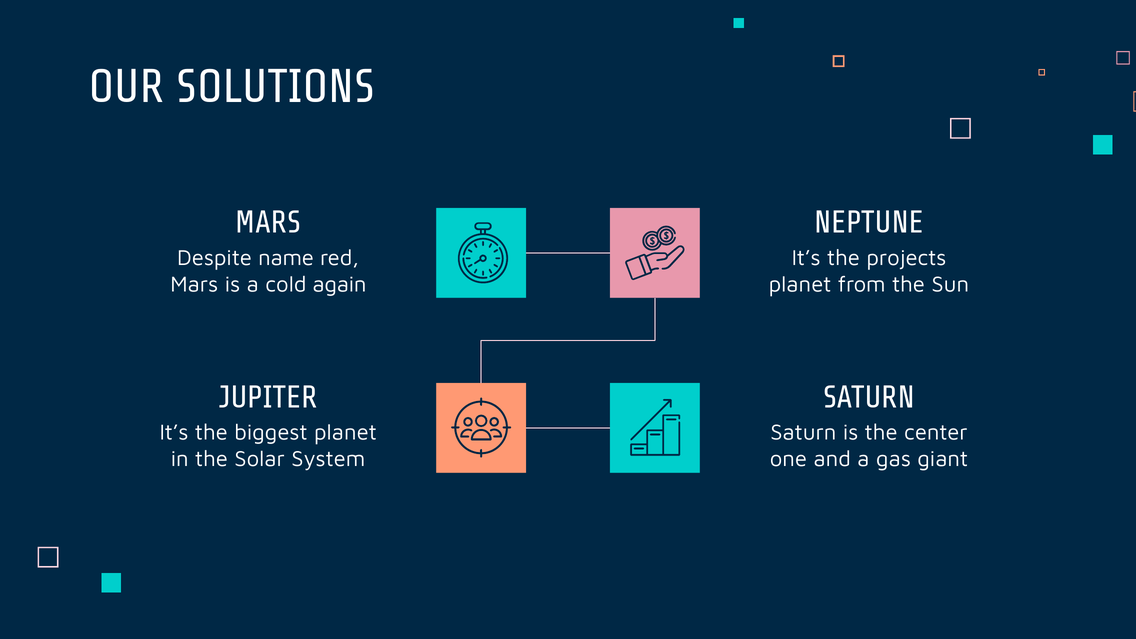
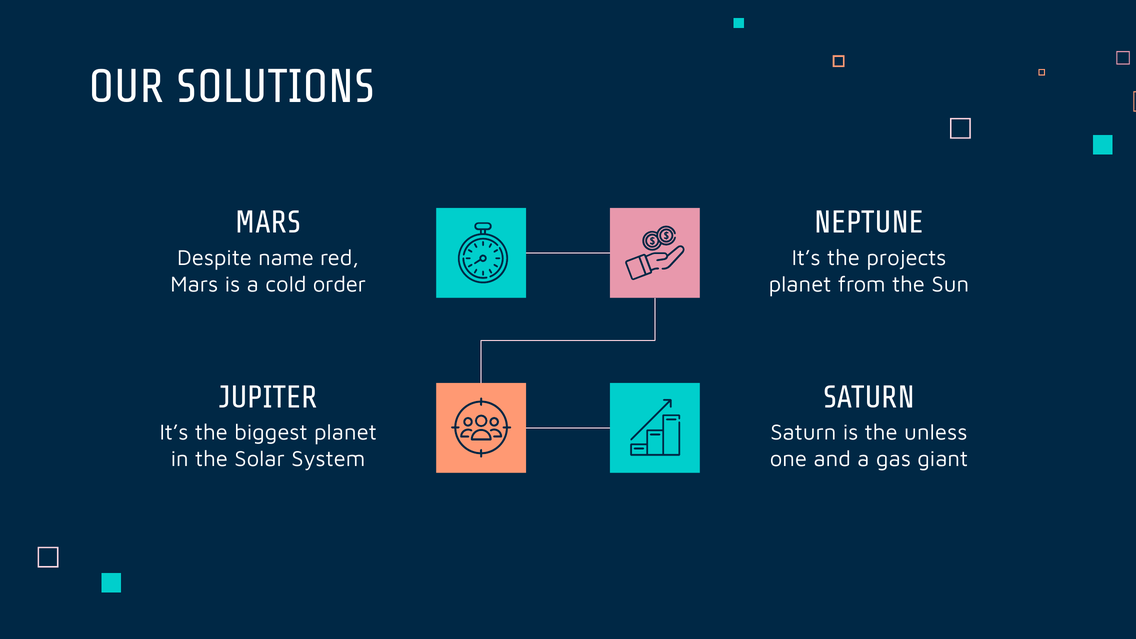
again: again -> order
center: center -> unless
